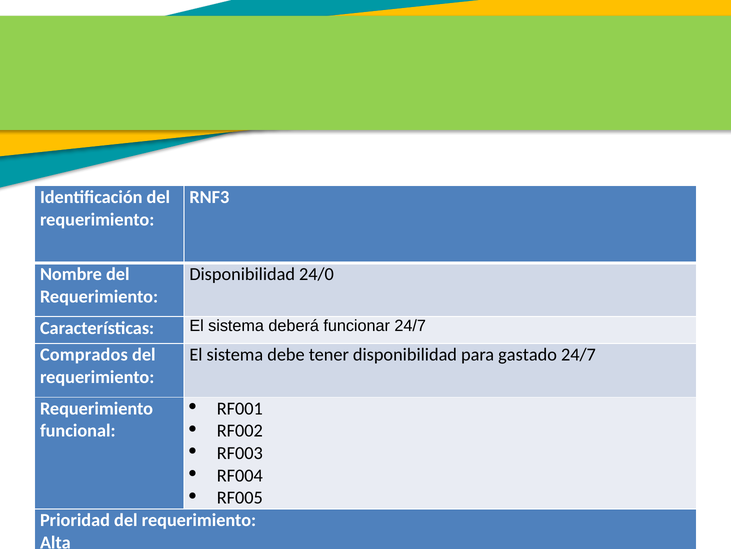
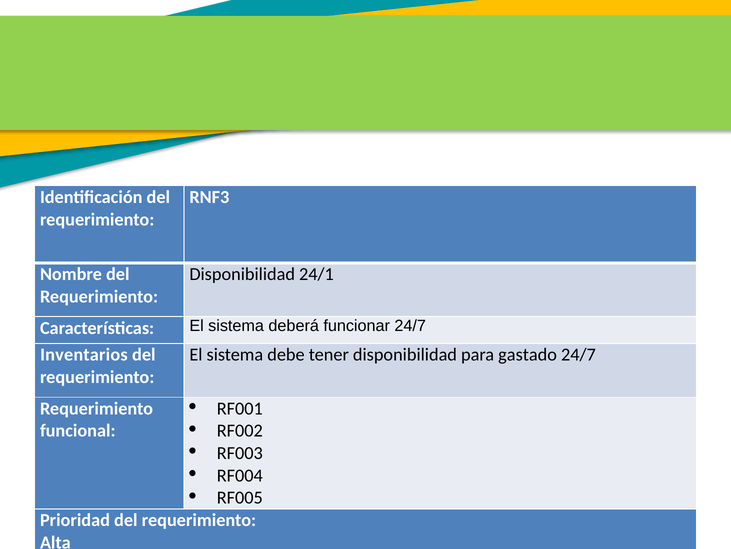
24/0: 24/0 -> 24/1
Comprados: Comprados -> Inventarios
